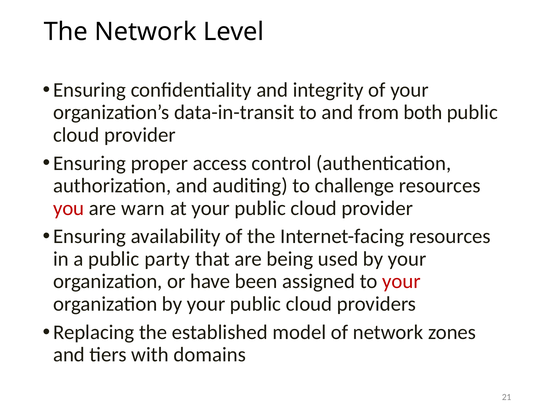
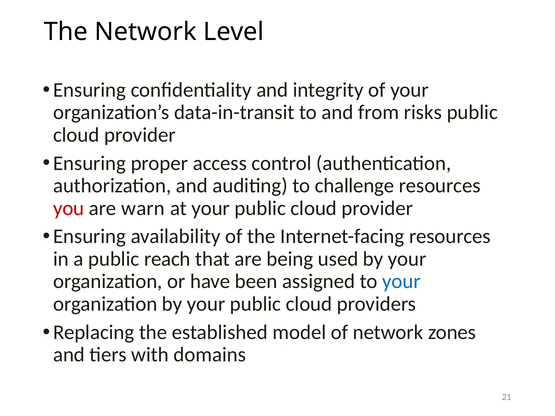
both: both -> risks
party: party -> reach
your at (402, 282) colour: red -> blue
